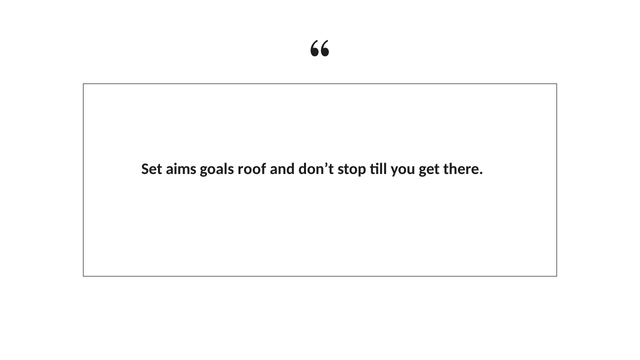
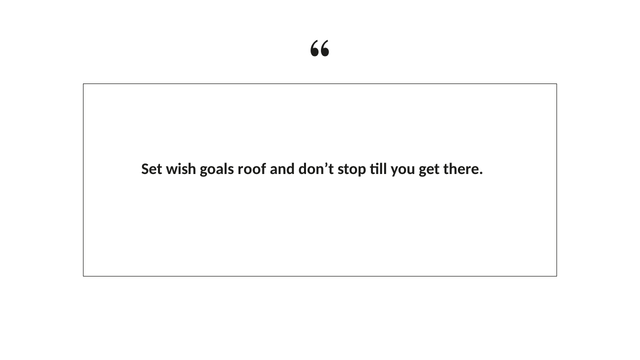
aims: aims -> wish
